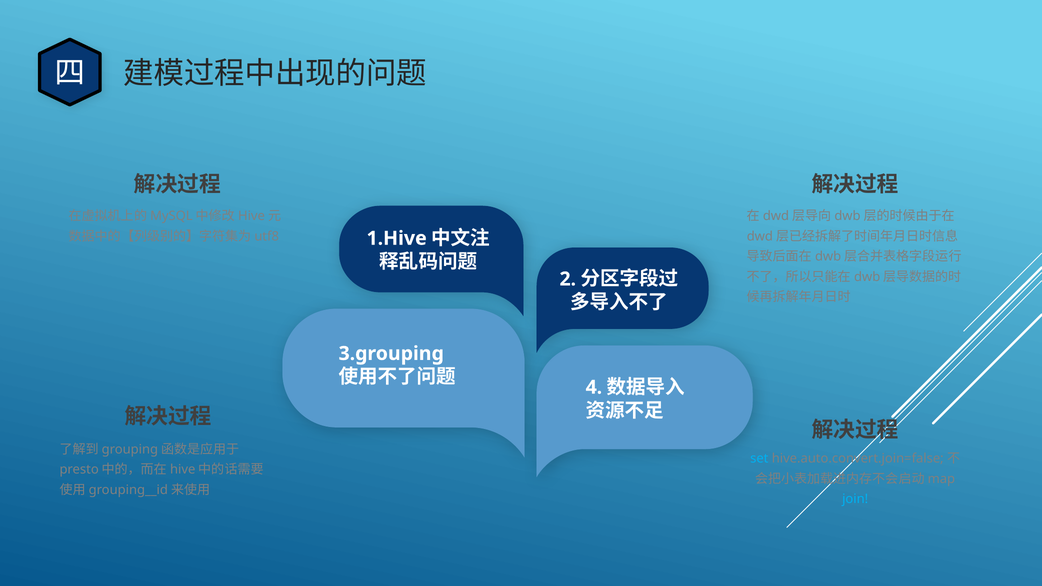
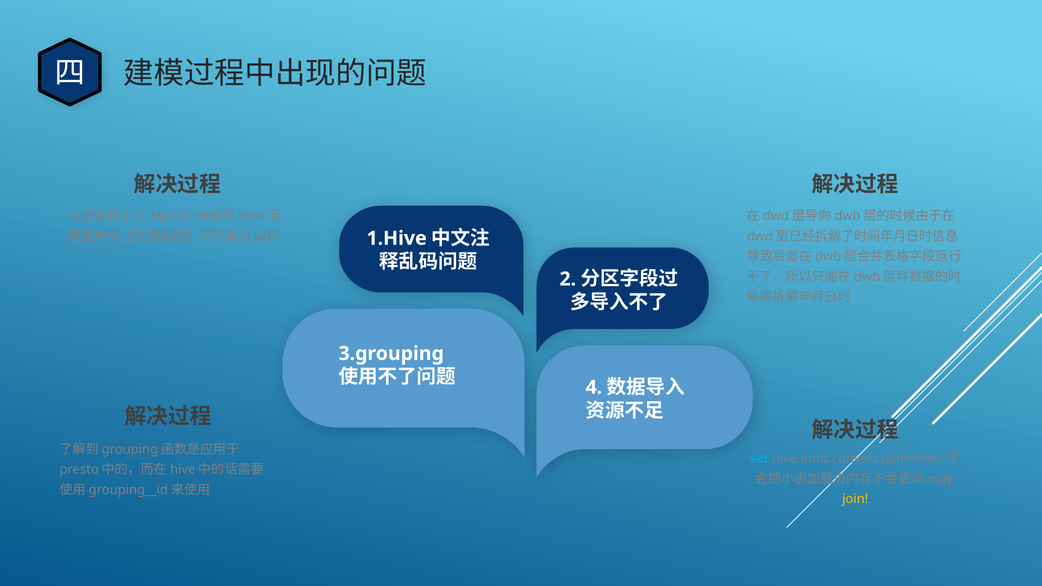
join colour: light blue -> yellow
